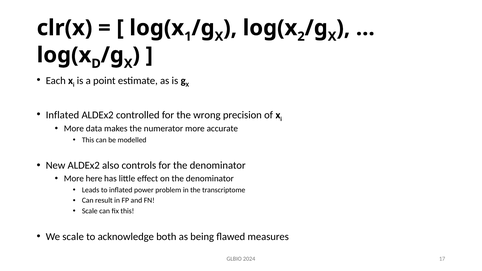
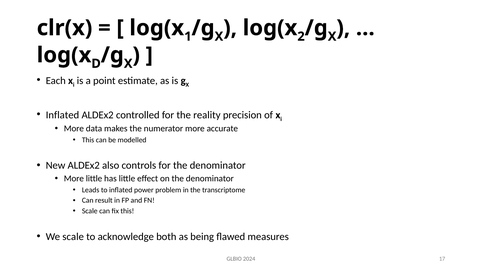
wrong: wrong -> reality
More here: here -> little
